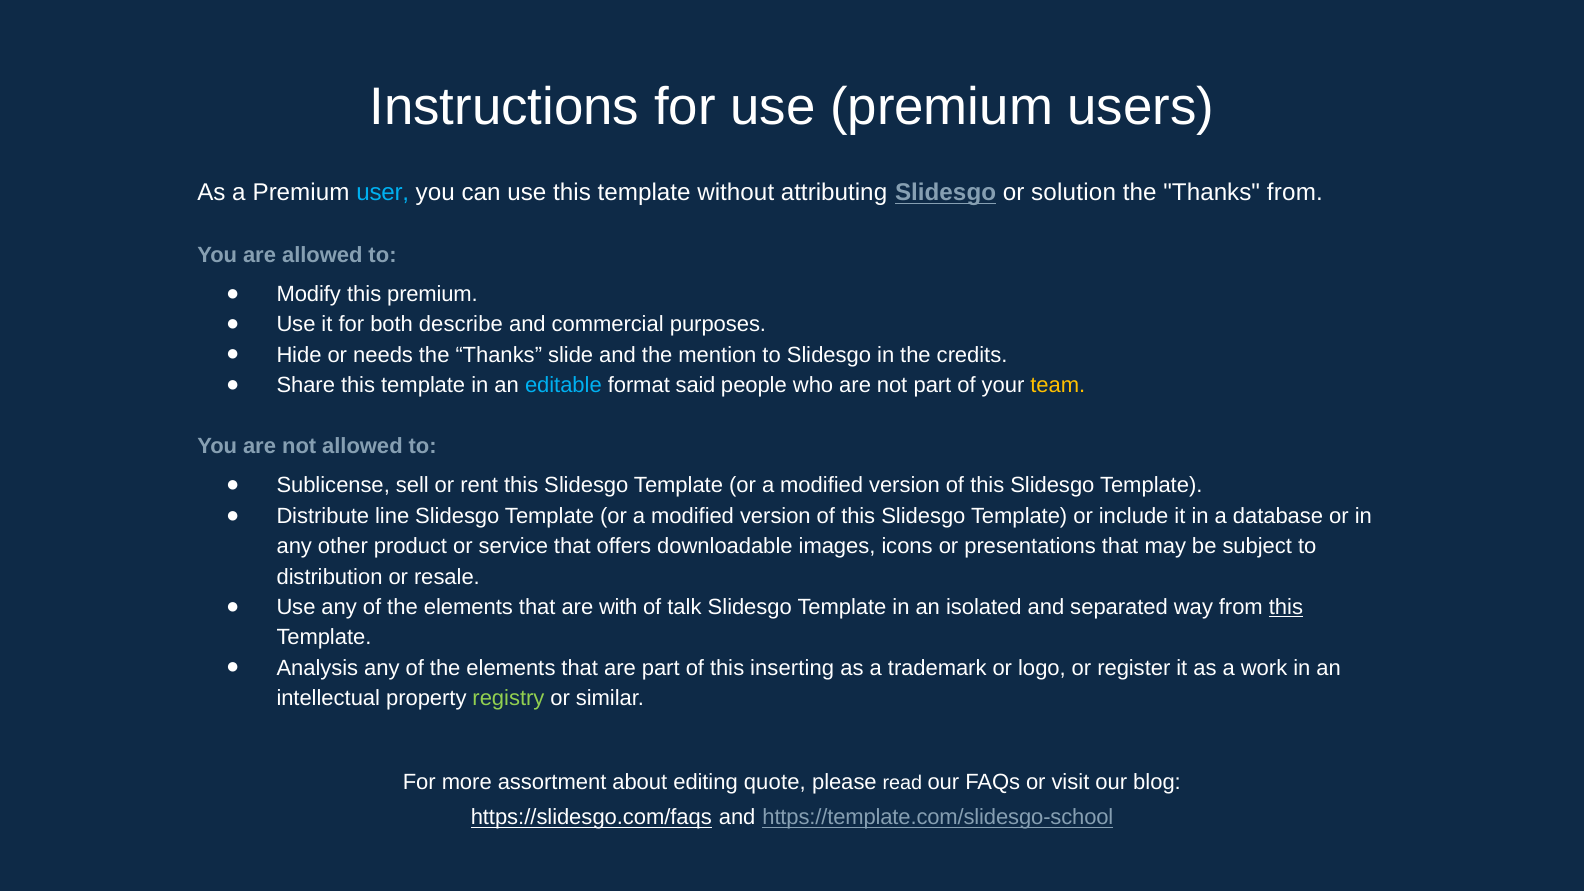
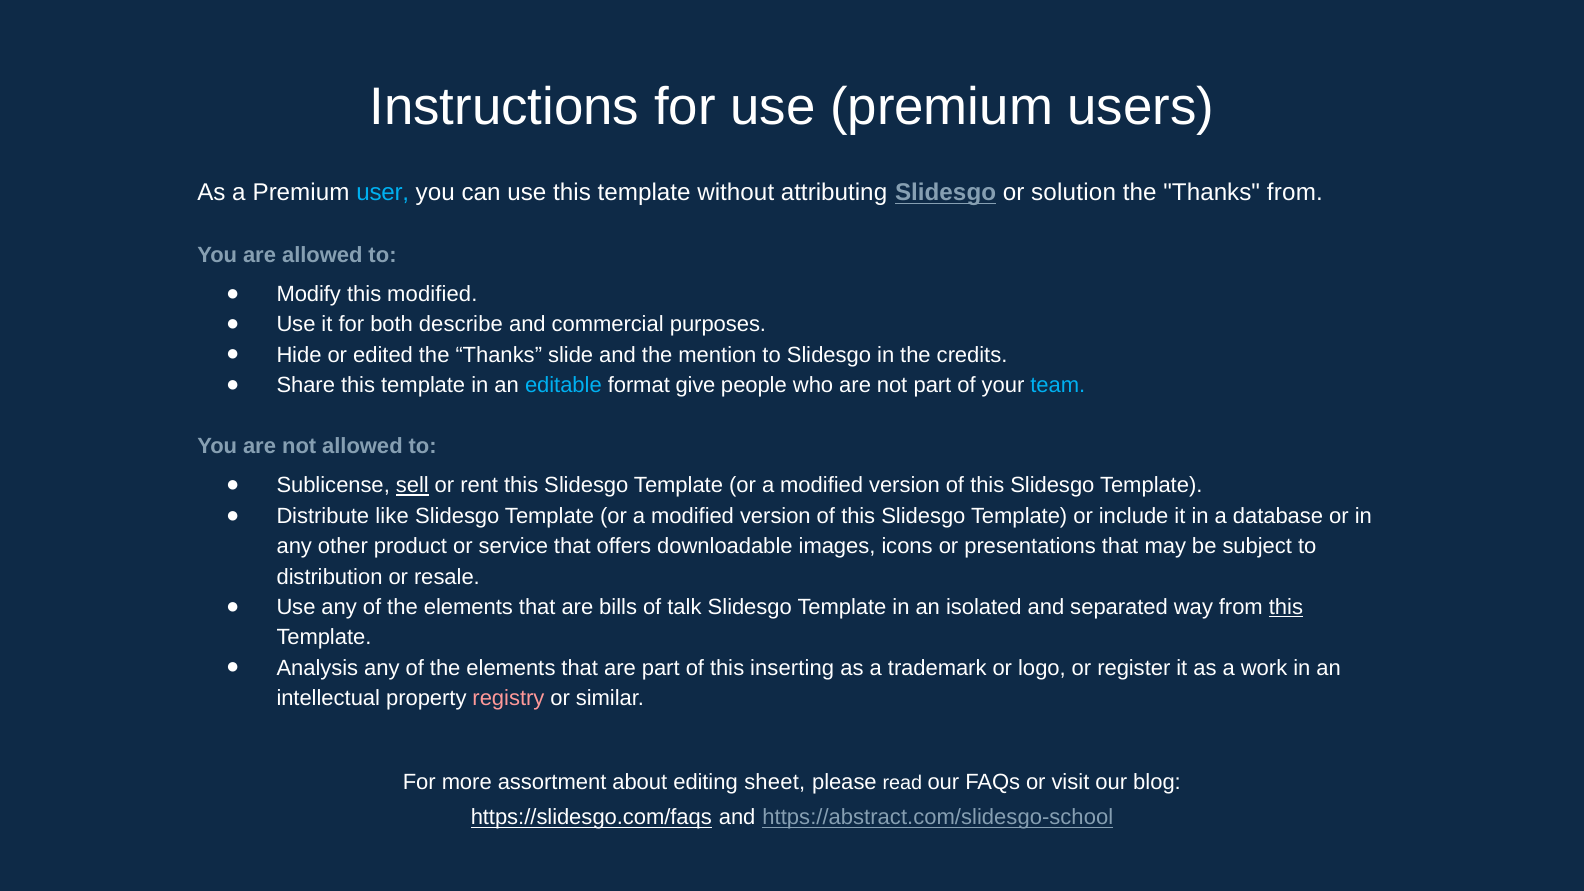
this premium: premium -> modified
needs: needs -> edited
said: said -> give
team colour: yellow -> light blue
sell underline: none -> present
line: line -> like
with: with -> bills
registry colour: light green -> pink
quote: quote -> sheet
https://template.com/slidesgo-school: https://template.com/slidesgo-school -> https://abstract.com/slidesgo-school
